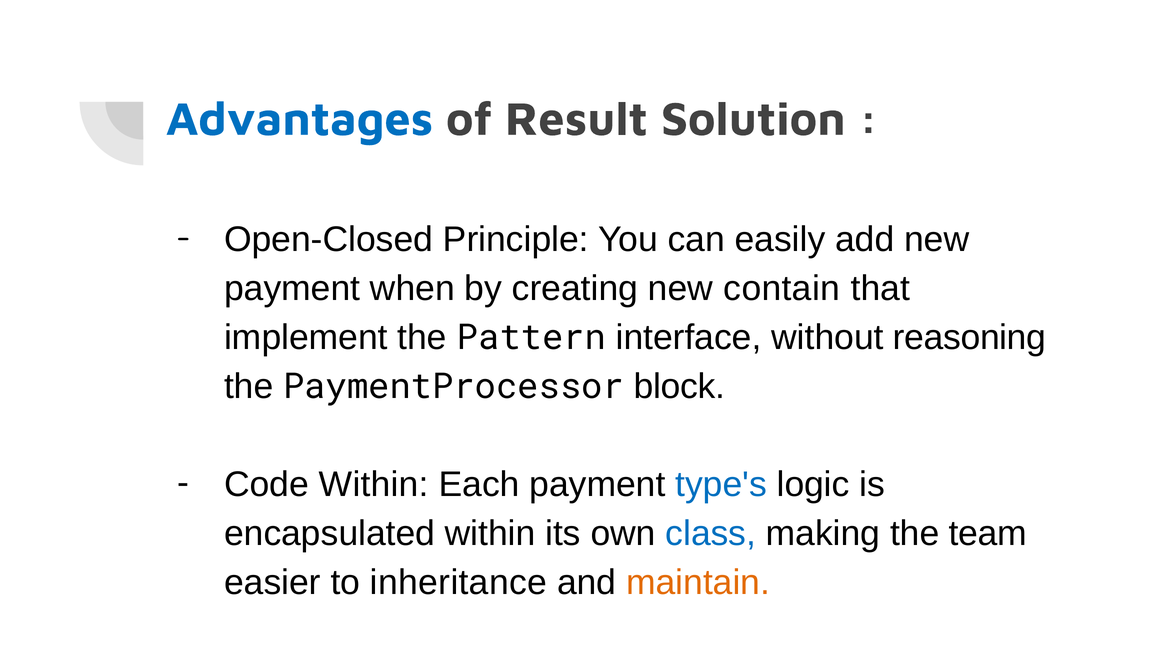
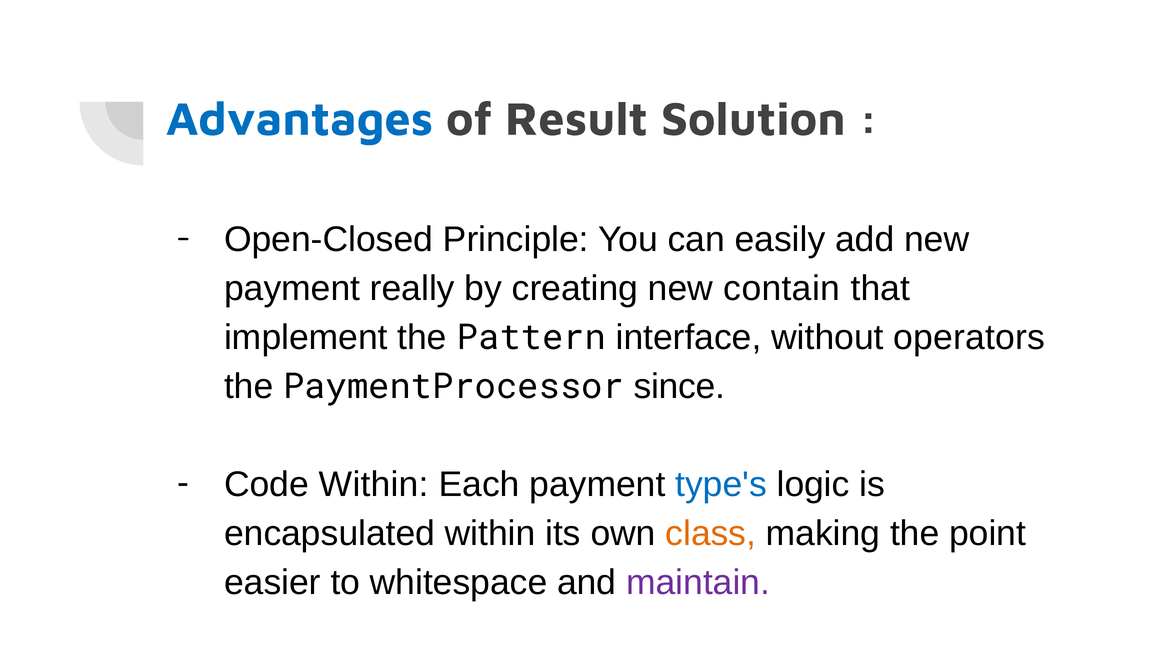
when: when -> really
reasoning: reasoning -> operators
PaymentProcessor block: block -> since
class colour: blue -> orange
team: team -> point
inheritance: inheritance -> whitespace
maintain colour: orange -> purple
